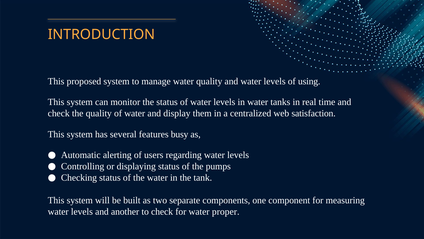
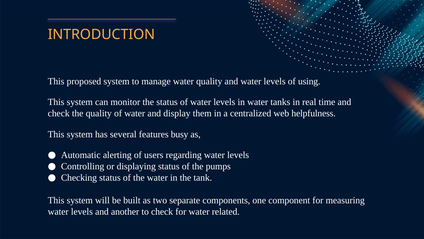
satisfaction: satisfaction -> helpfulness
proper: proper -> related
